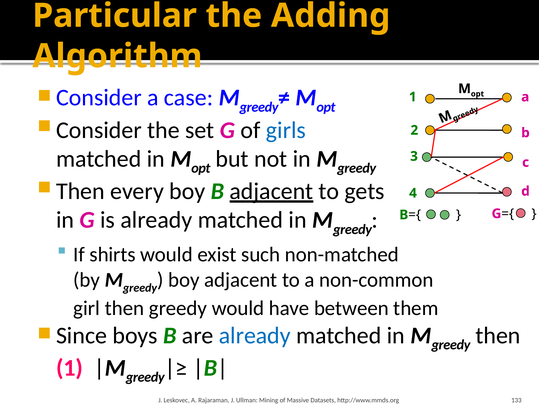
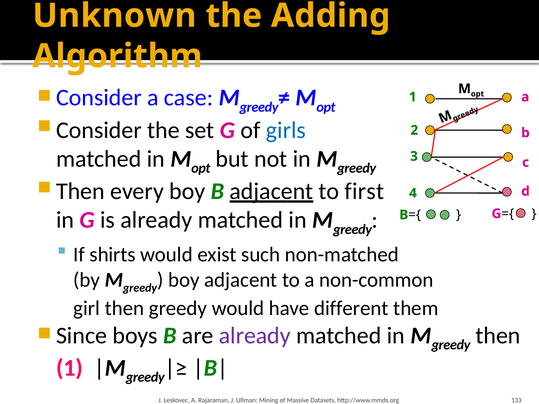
Particular: Particular -> Unknown
gets: gets -> first
between: between -> different
already at (255, 336) colour: blue -> purple
